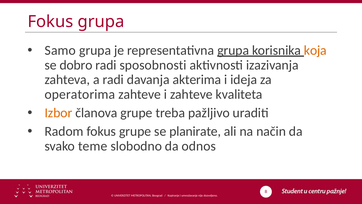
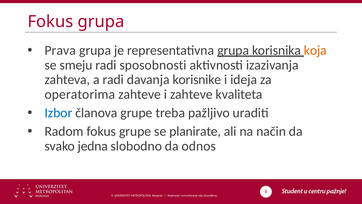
Samo: Samo -> Prava
dobro: dobro -> smeju
akterima: akterima -> korisnike
Izbor colour: orange -> blue
teme: teme -> jedna
